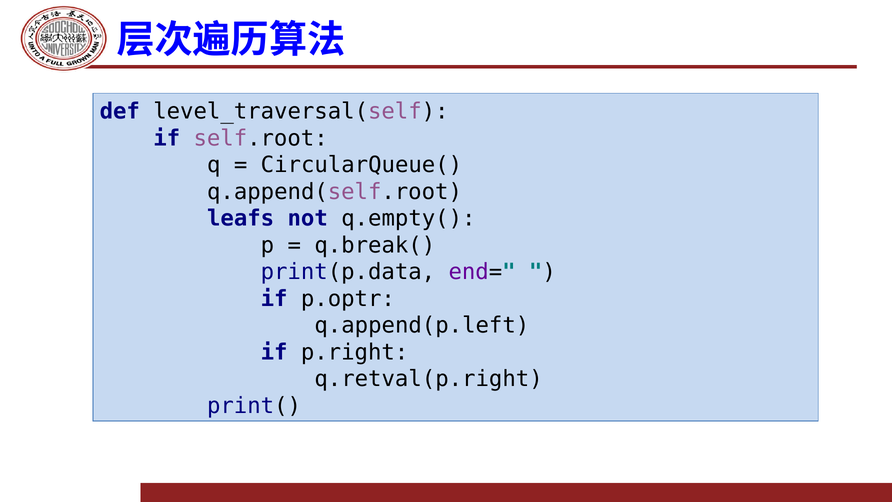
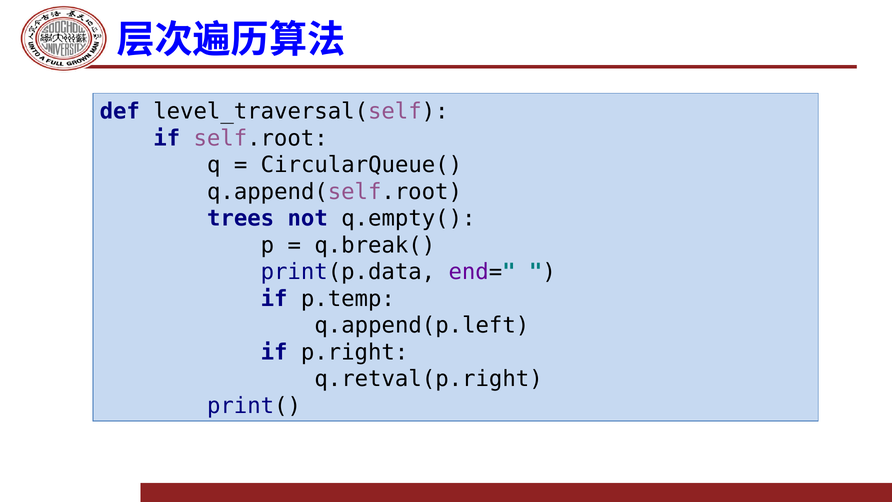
leafs: leafs -> trees
p.optr: p.optr -> p.temp
